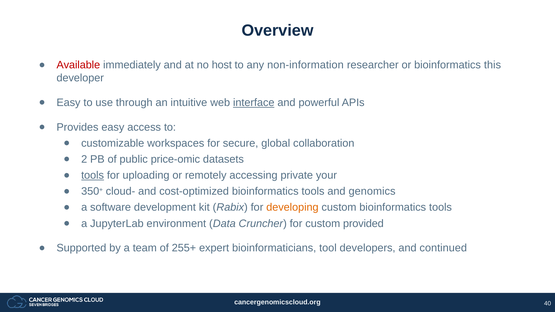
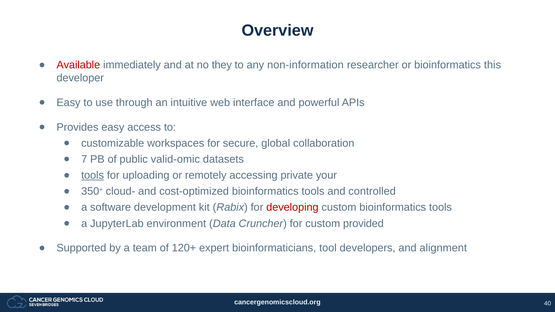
host: host -> they
interface underline: present -> none
2: 2 -> 7
price-omic: price-omic -> valid-omic
genomics: genomics -> controlled
developing colour: orange -> red
255+: 255+ -> 120+
continued: continued -> alignment
